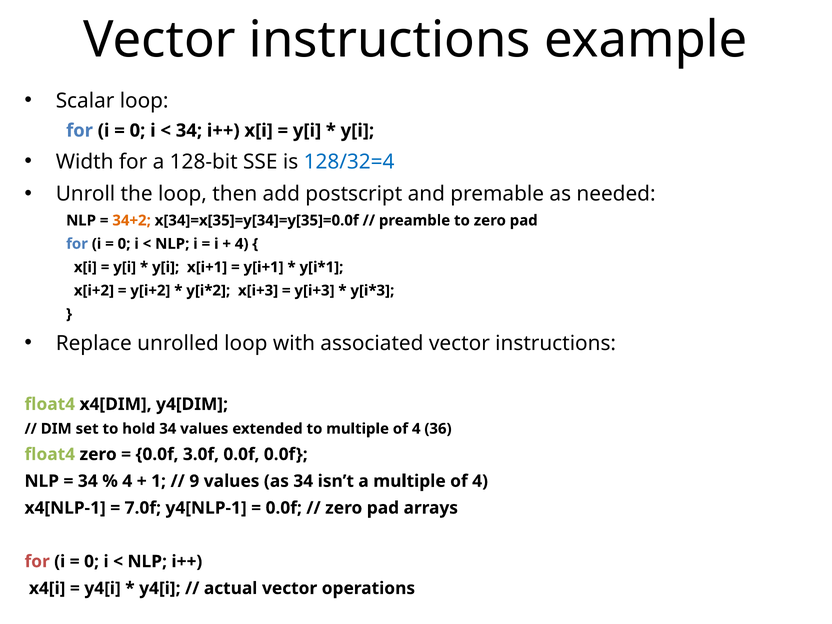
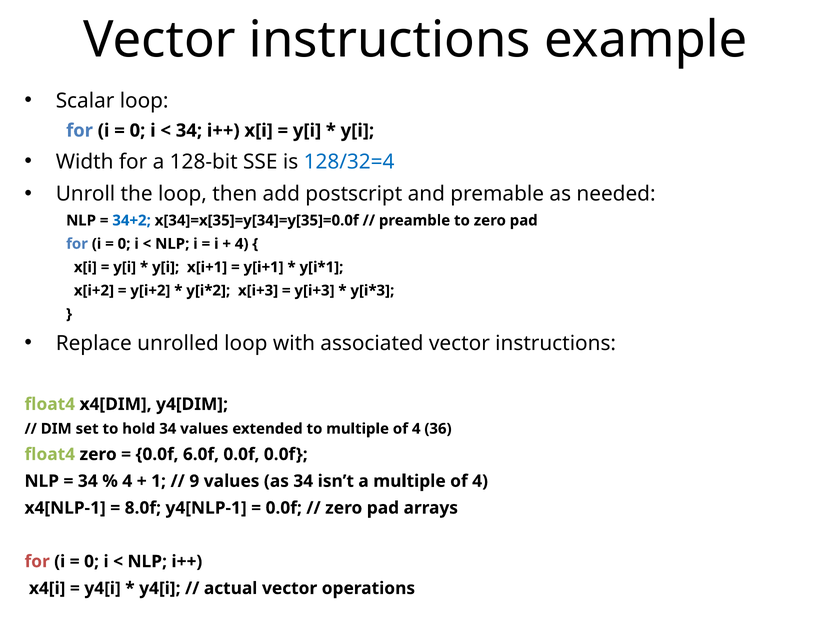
34+2 colour: orange -> blue
3.0f: 3.0f -> 6.0f
7.0f: 7.0f -> 8.0f
